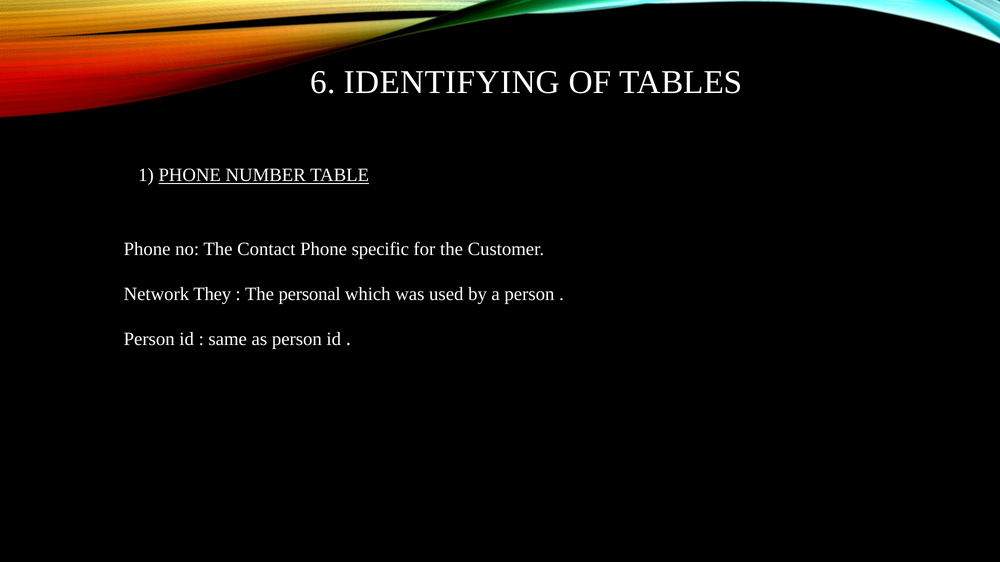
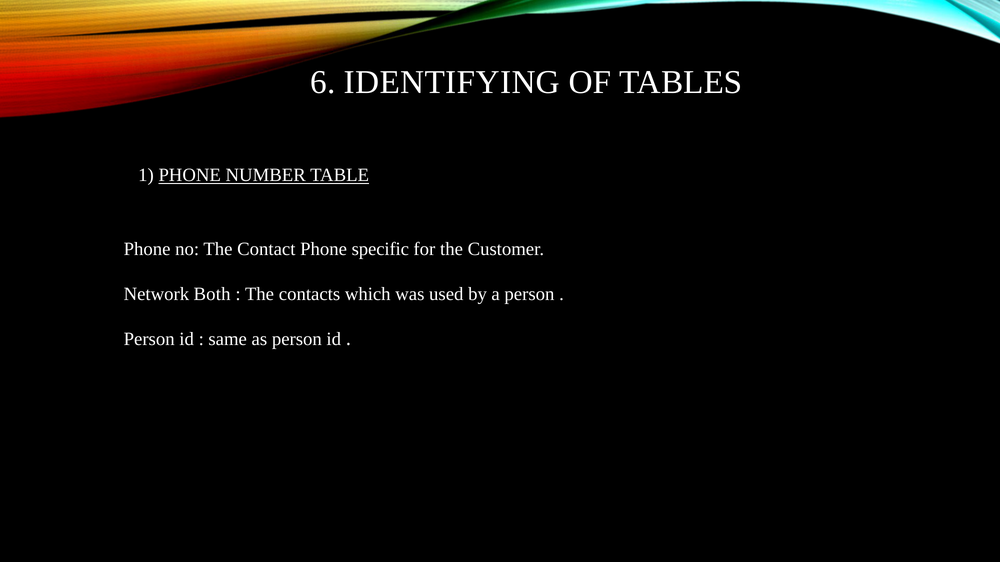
They: They -> Both
personal: personal -> contacts
